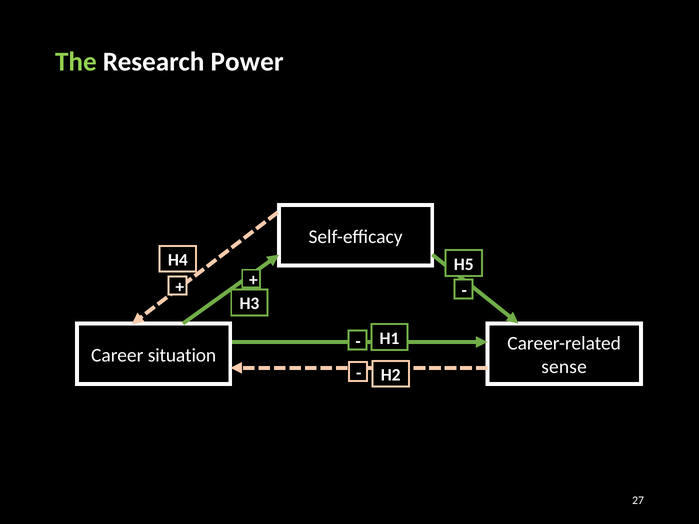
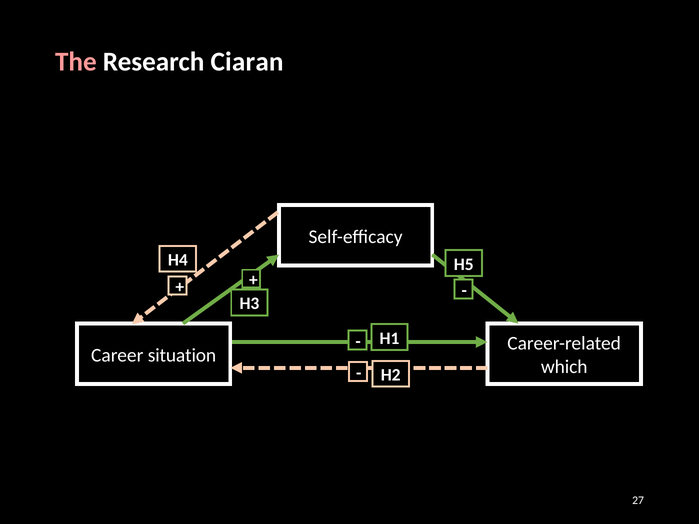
The colour: light green -> pink
Power: Power -> Ciaran
sense: sense -> which
